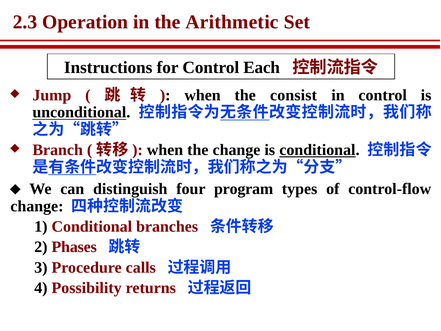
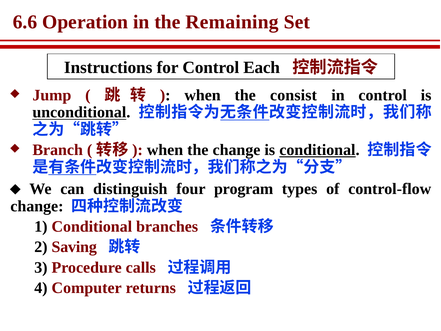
2.3: 2.3 -> 6.6
Arithmetic: Arithmetic -> Remaining
Phases: Phases -> Saving
Possibility: Possibility -> Computer
